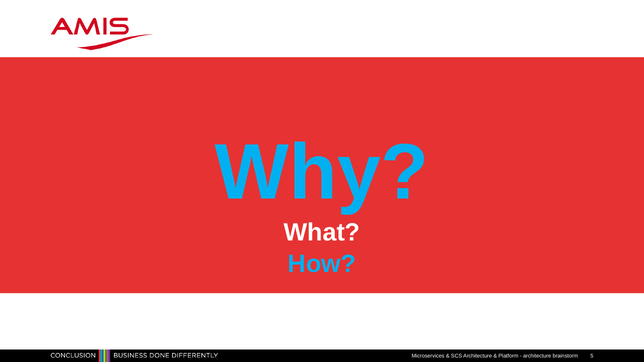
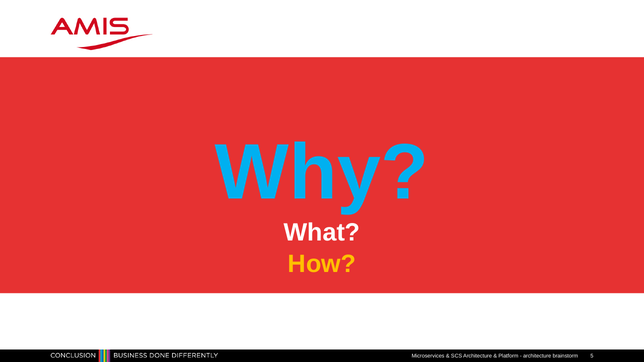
How colour: light blue -> yellow
